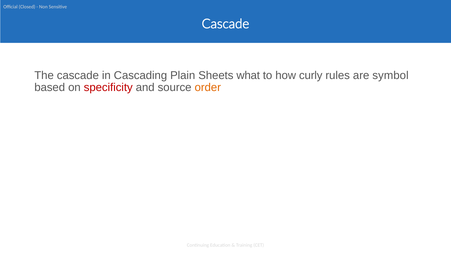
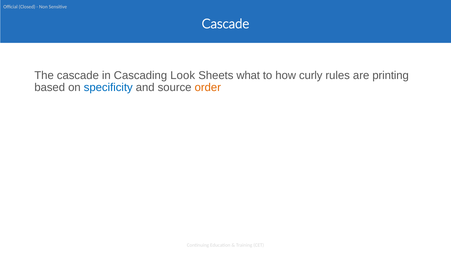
Plain: Plain -> Look
symbol: symbol -> printing
specificity colour: red -> blue
